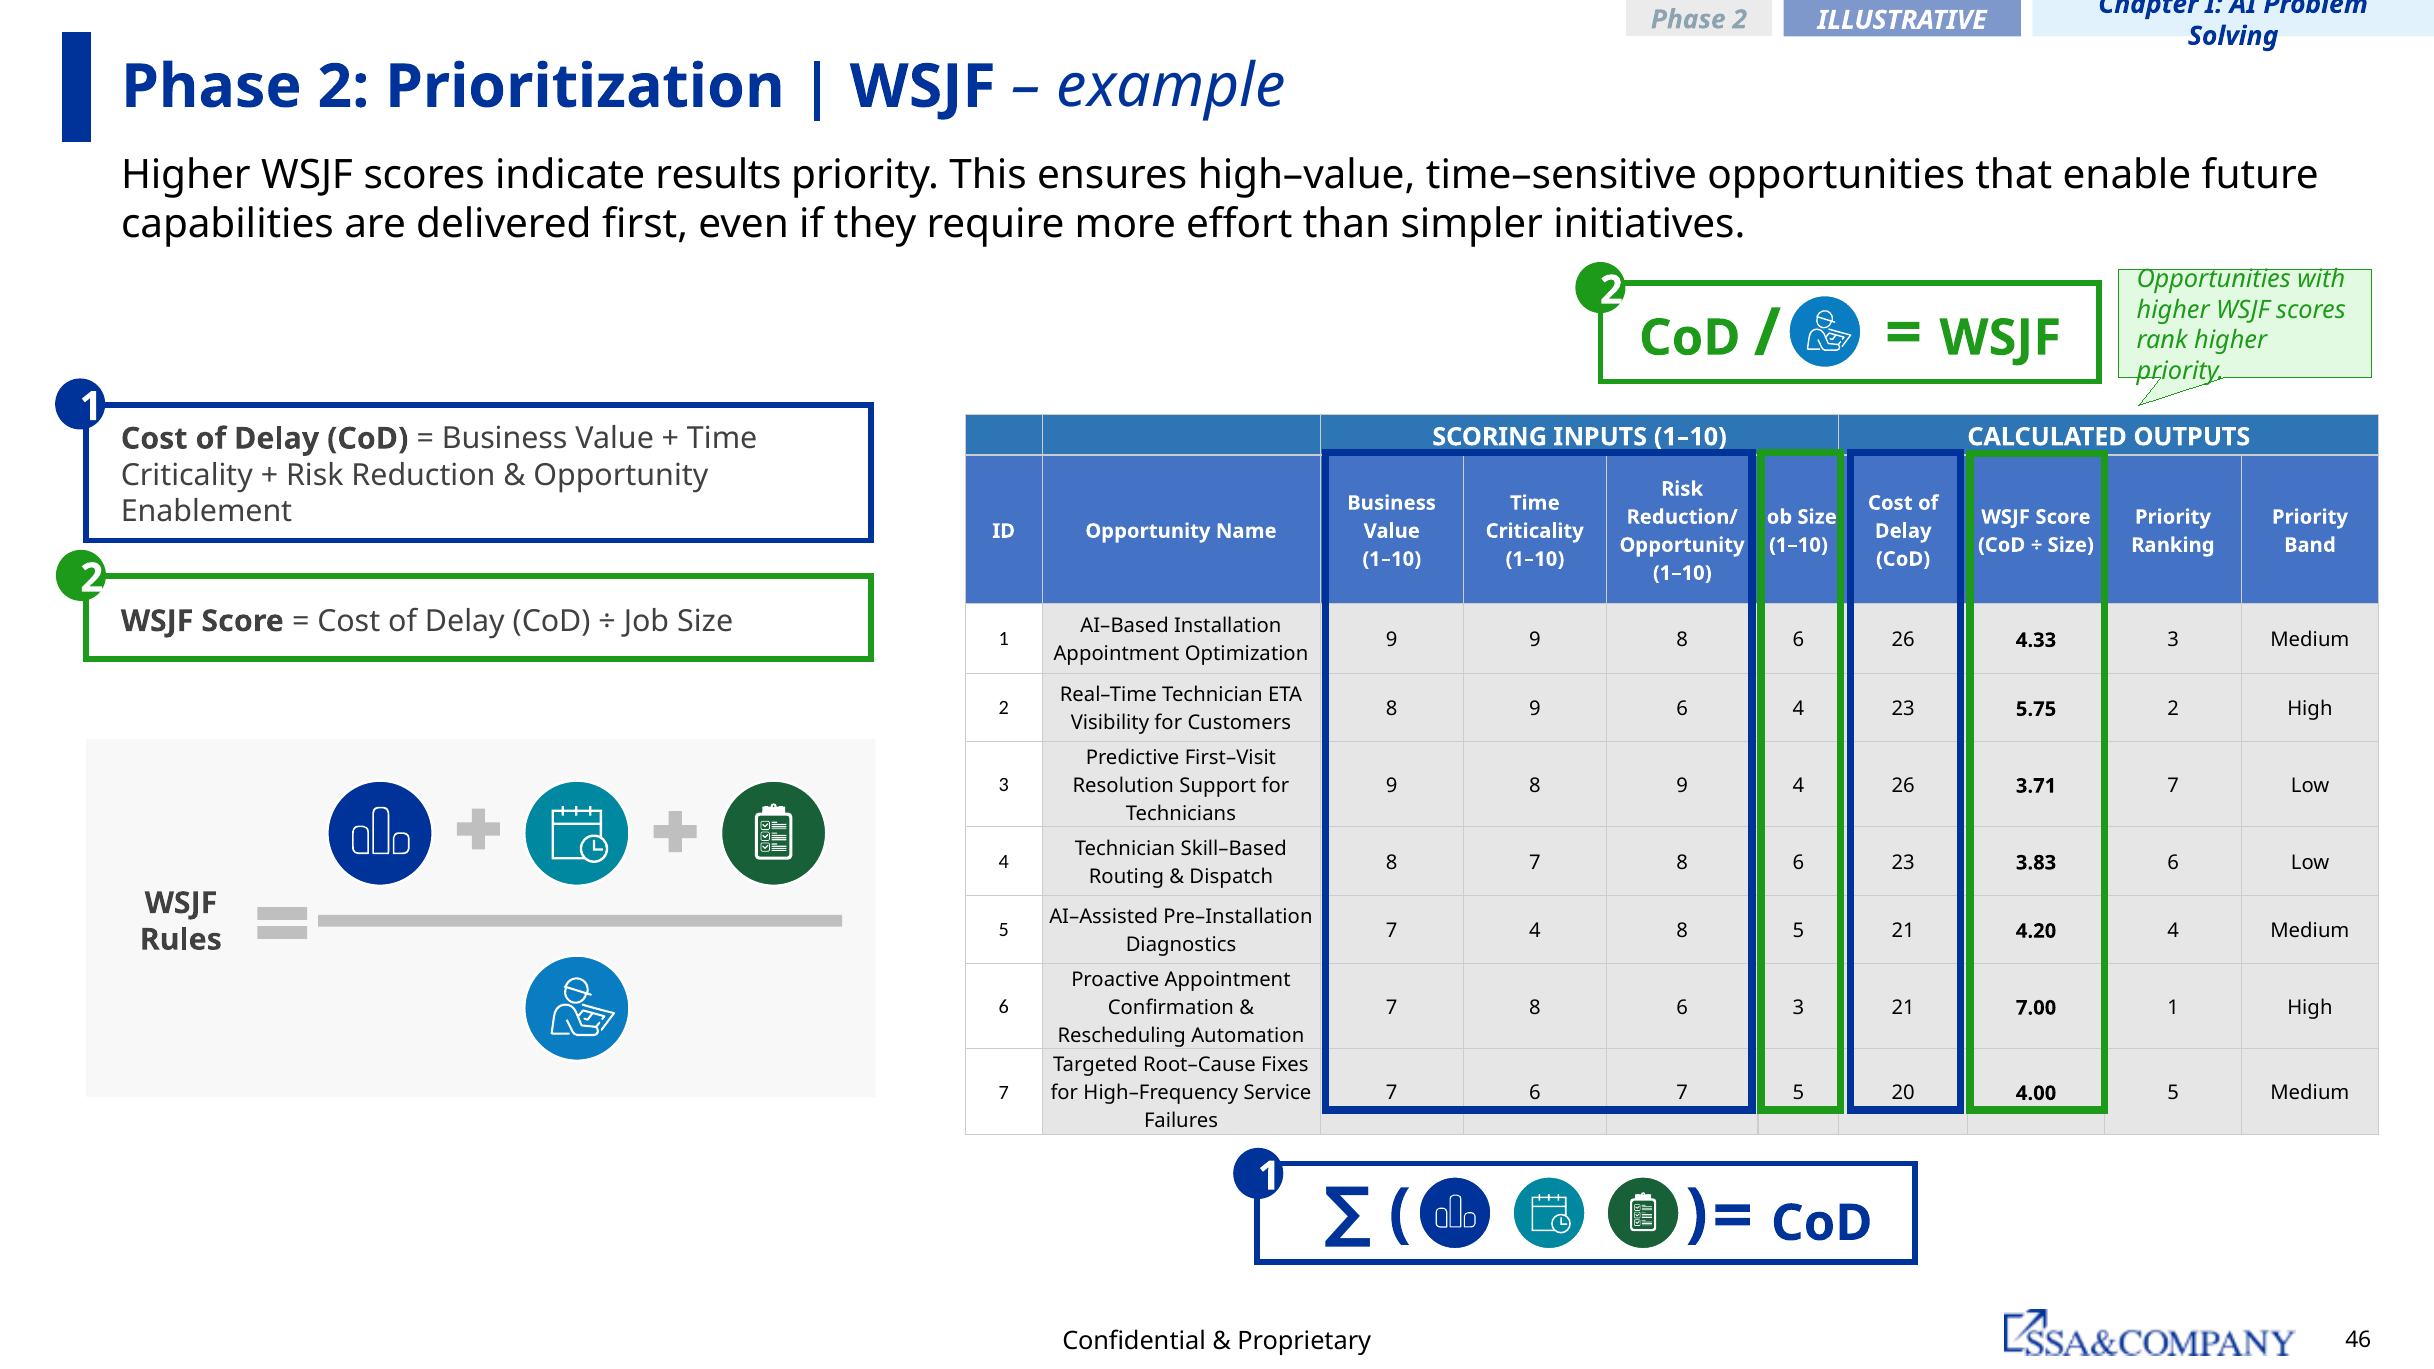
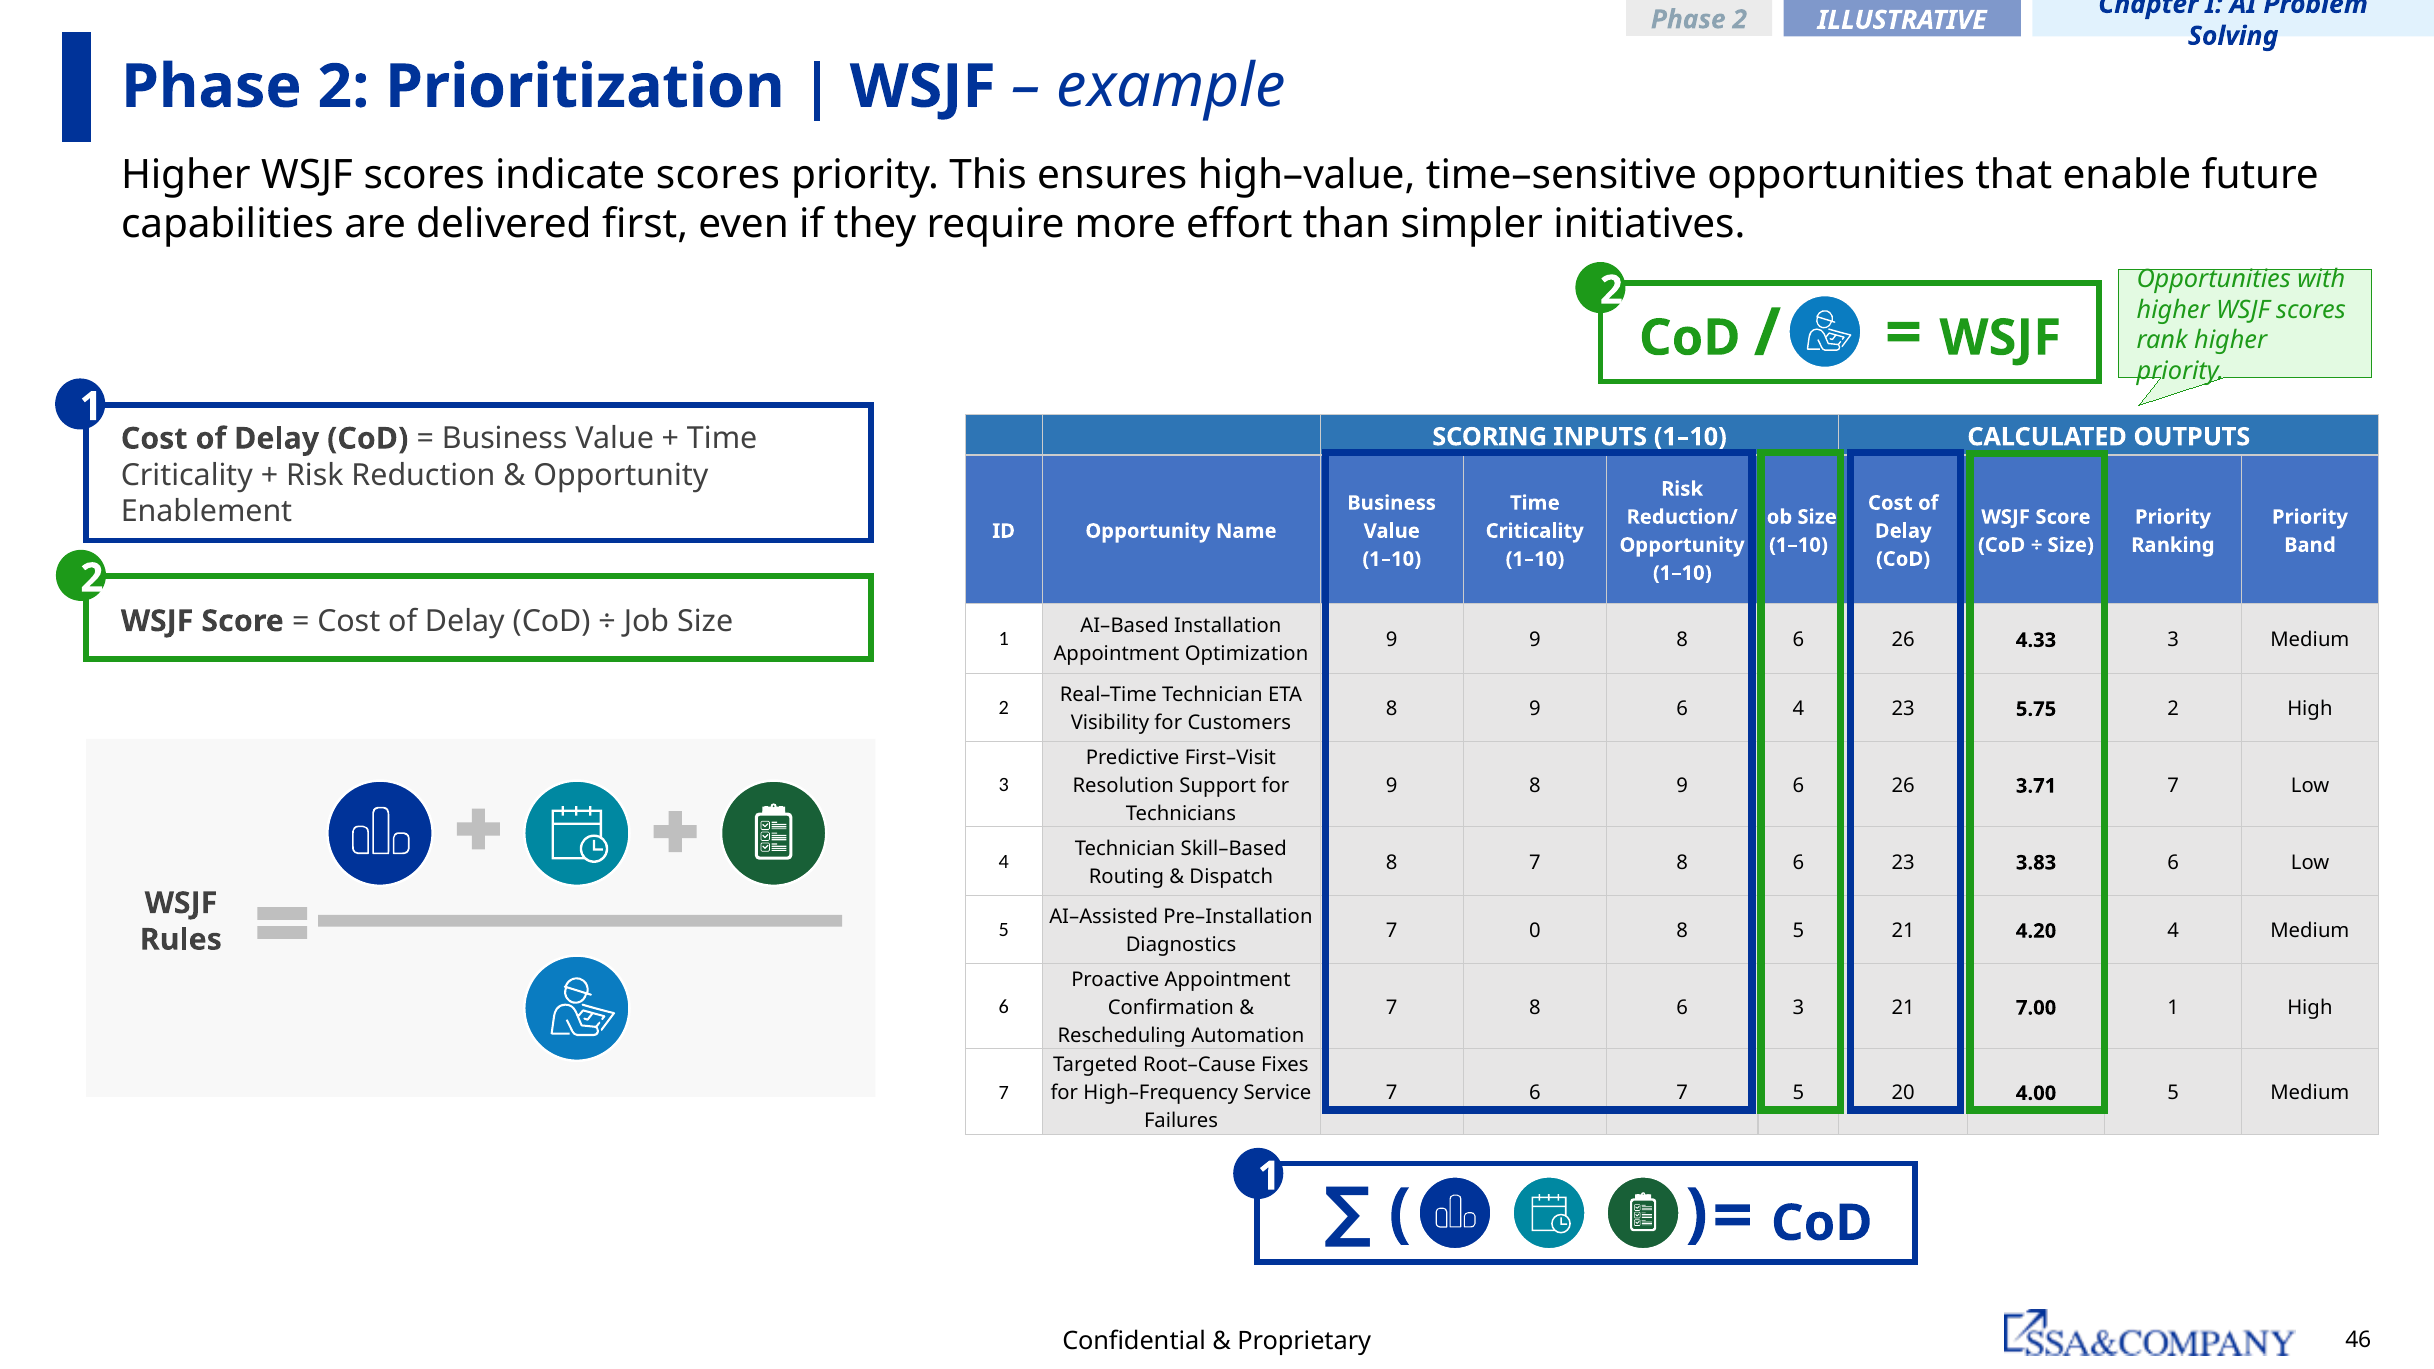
indicate results: results -> scores
9 8 9 4: 4 -> 6
7 4: 4 -> 0
